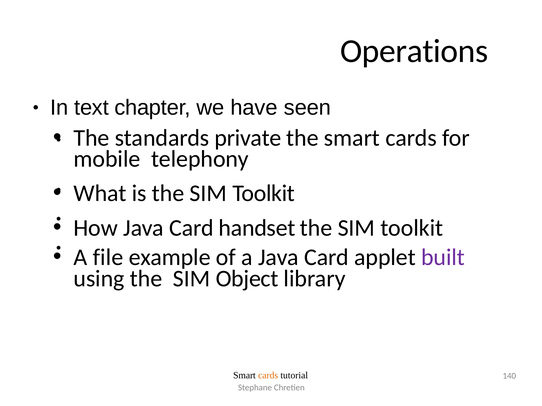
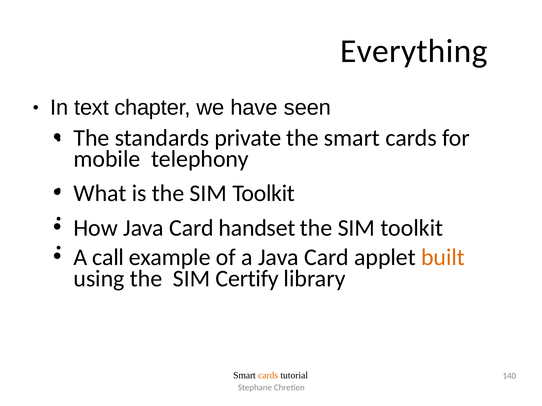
Operations: Operations -> Everything
file: file -> call
built colour: purple -> orange
Object: Object -> Certify
